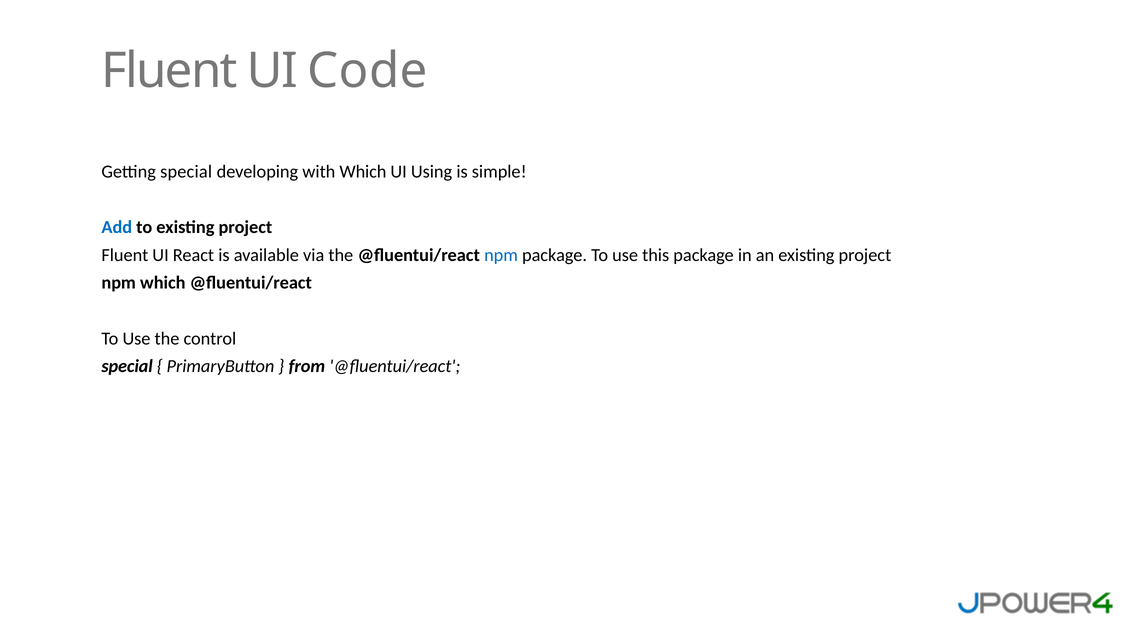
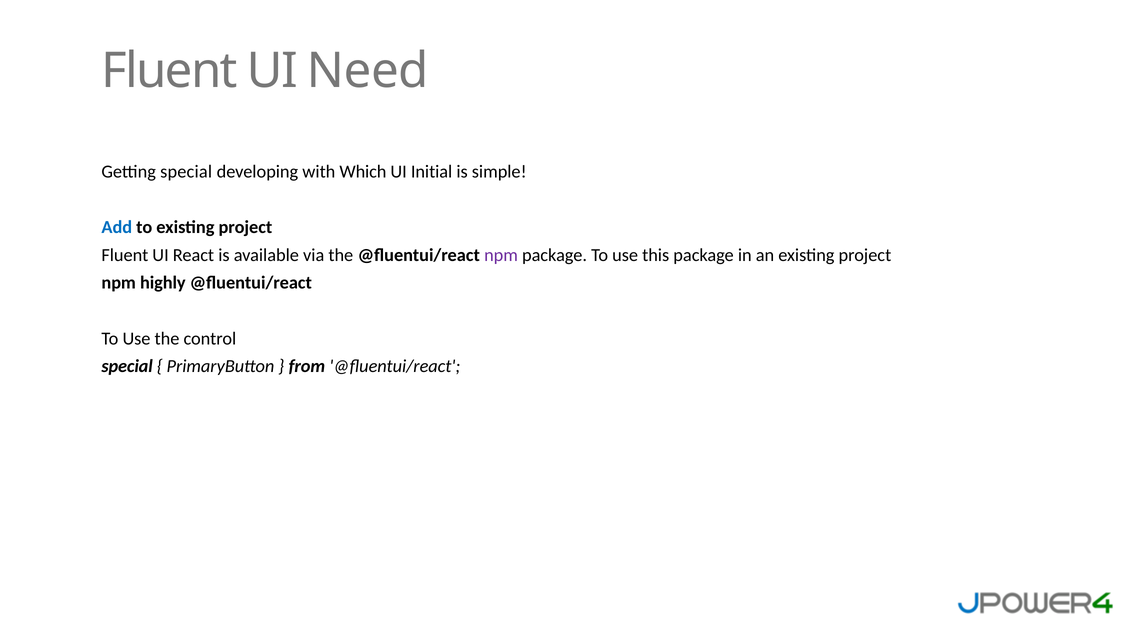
Code: Code -> Need
Using: Using -> Initial
npm at (501, 255) colour: blue -> purple
npm which: which -> highly
